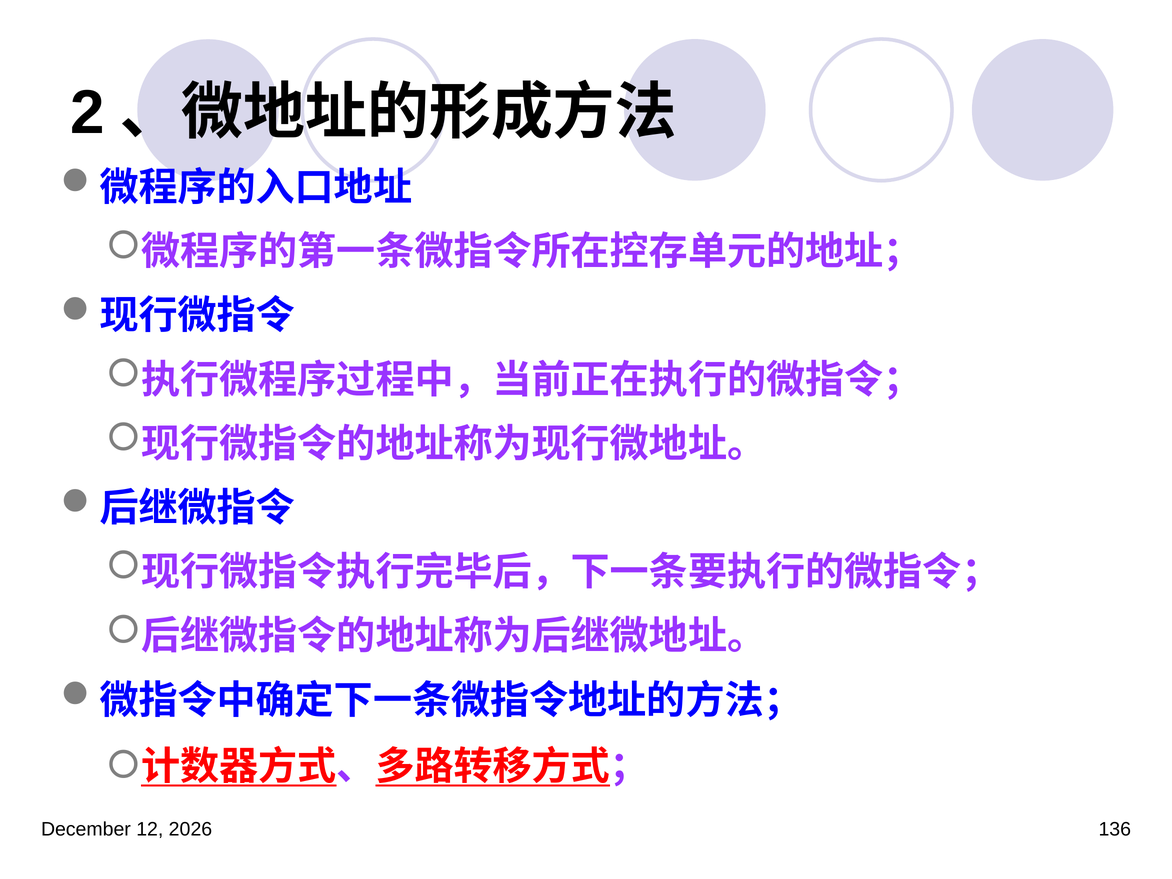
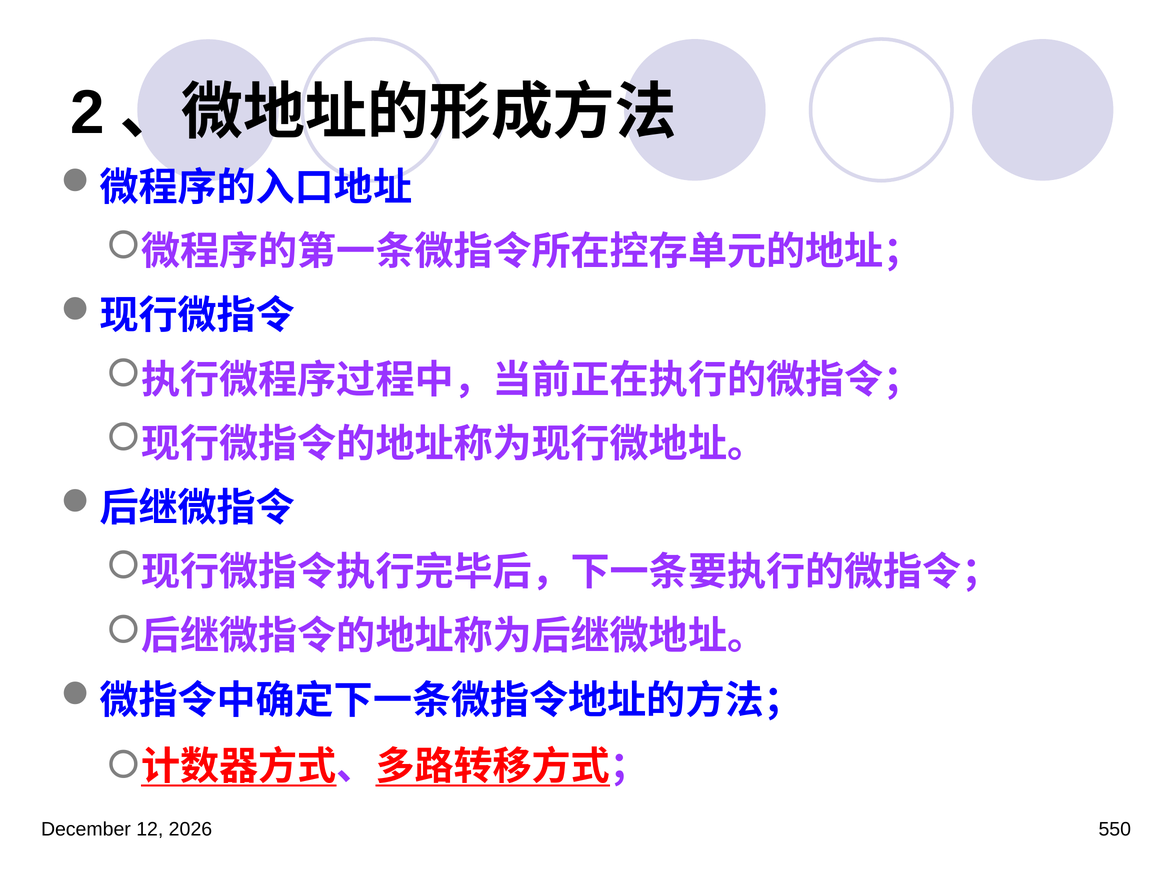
136: 136 -> 550
